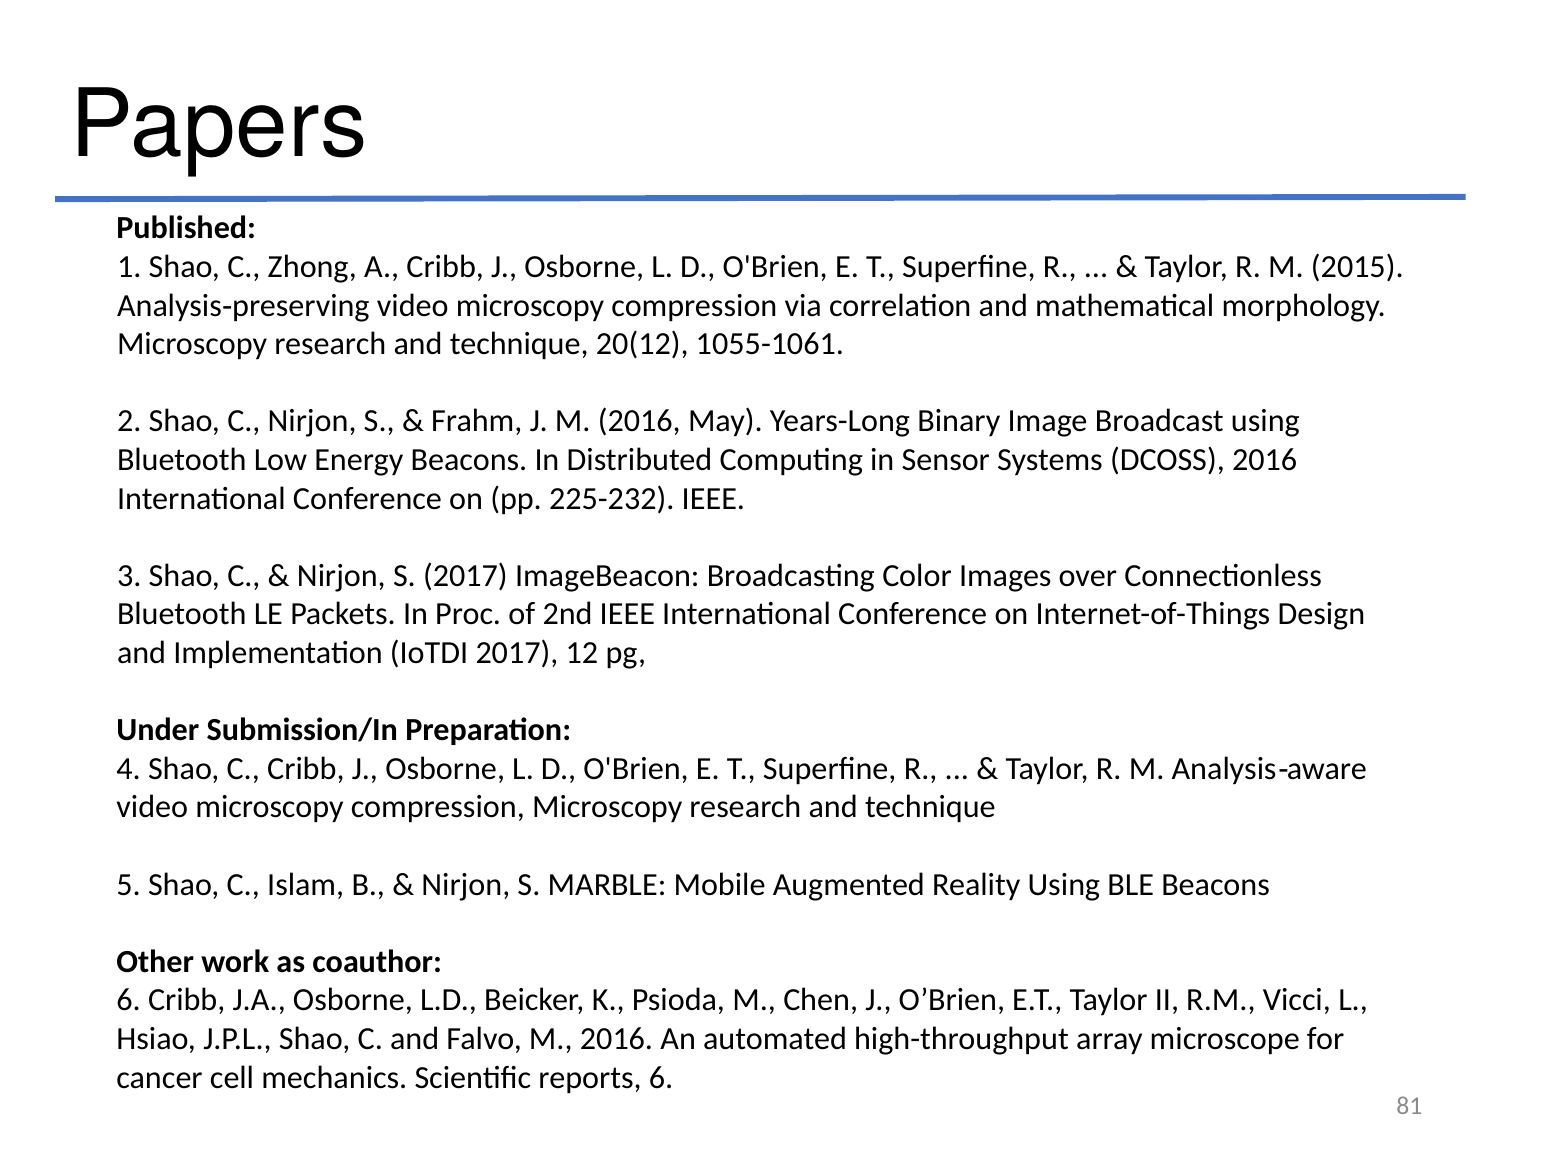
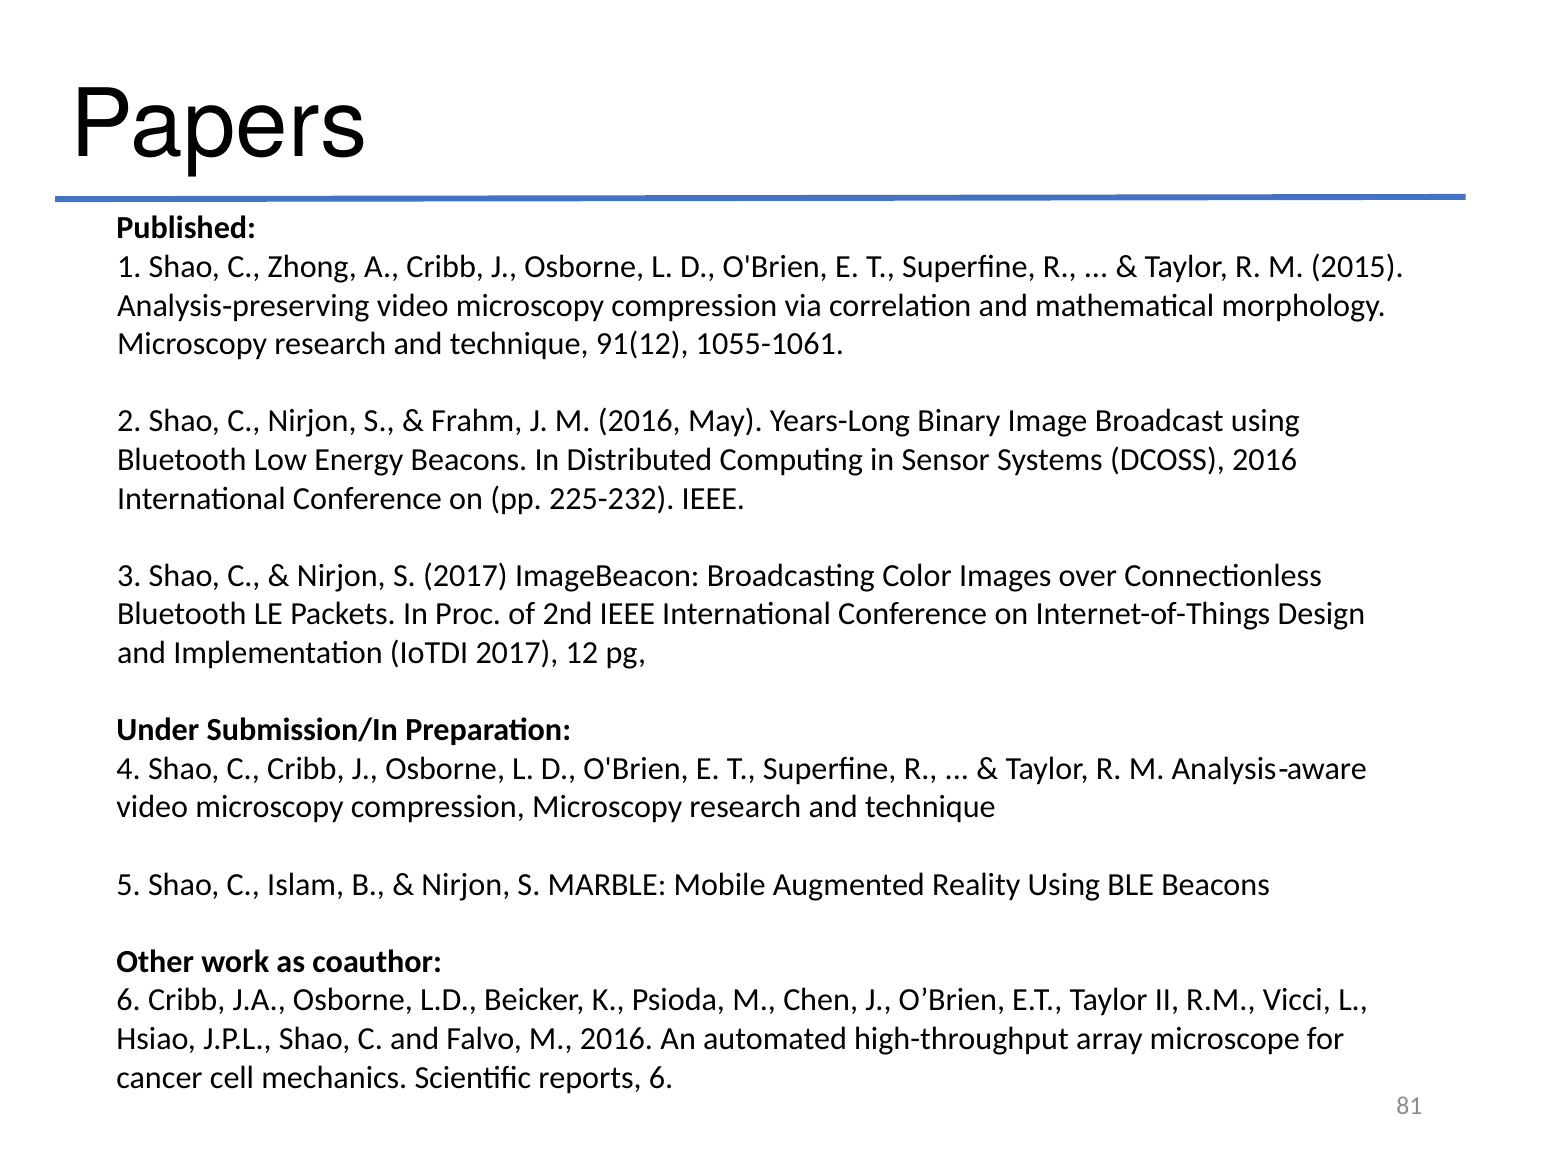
20(12: 20(12 -> 91(12
